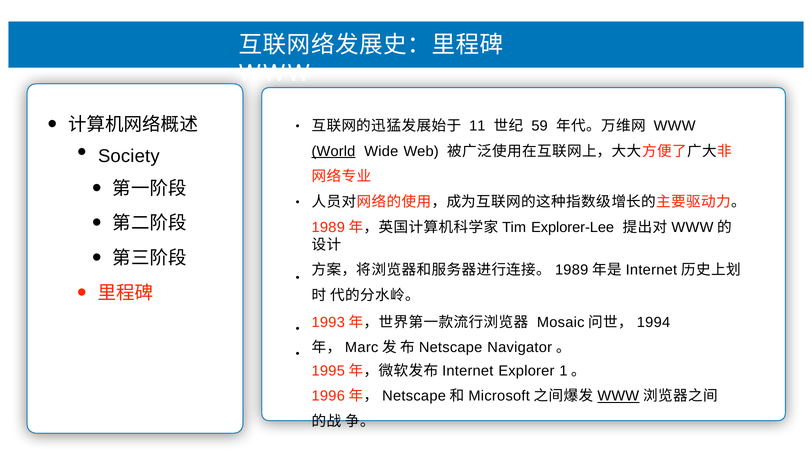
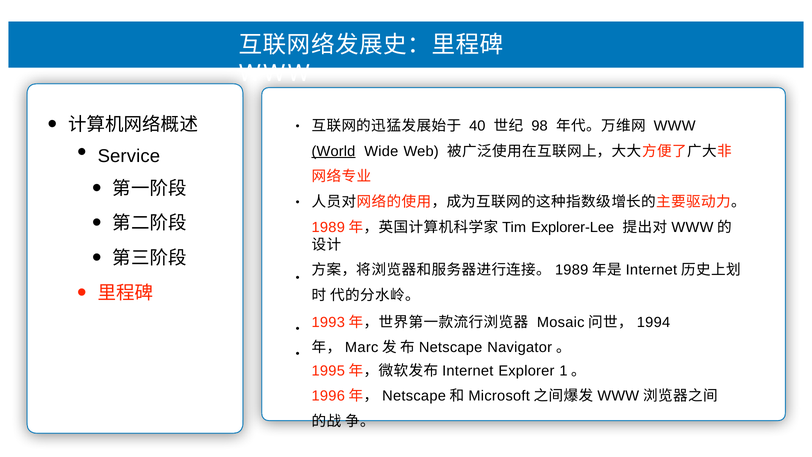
11: 11 -> 40
59: 59 -> 98
Society: Society -> Service
WWW at (618, 396) underline: present -> none
